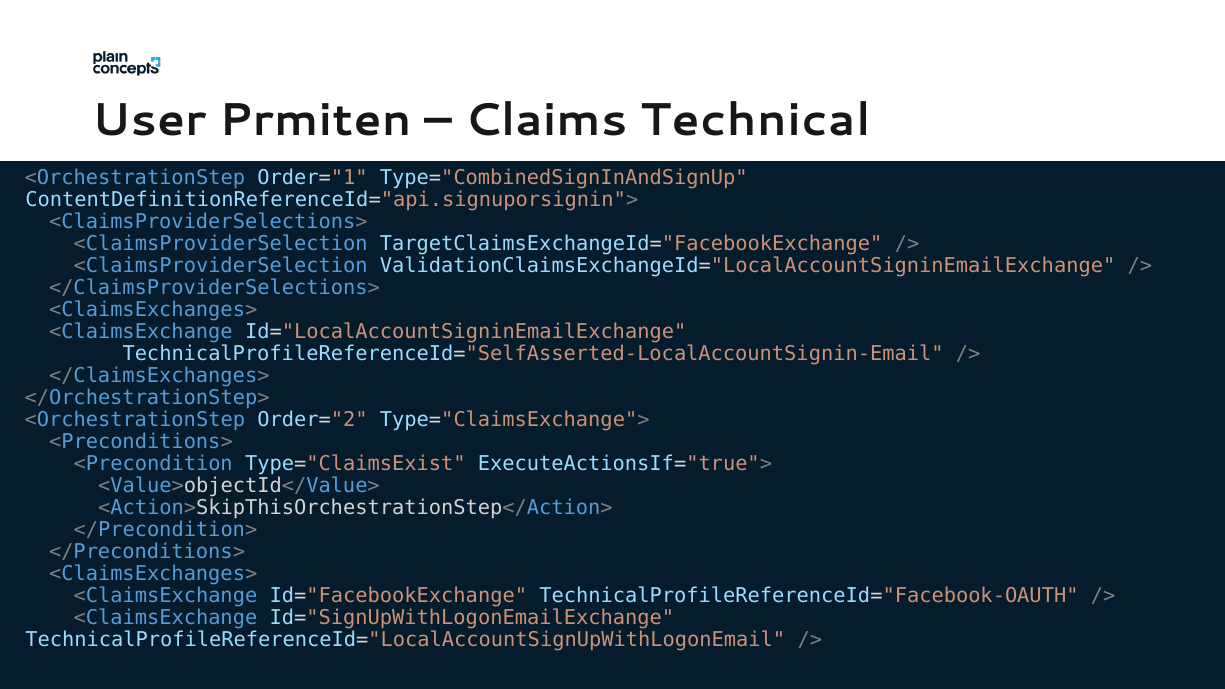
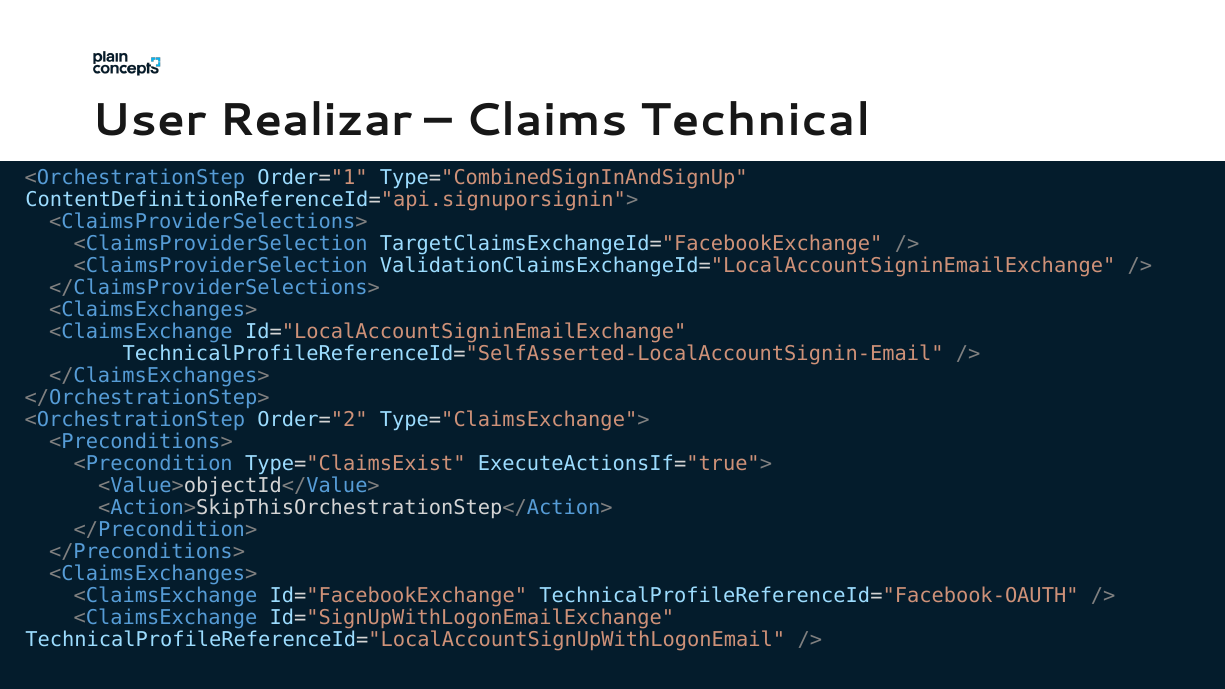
Prmiten: Prmiten -> Realizar
